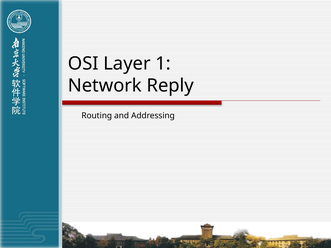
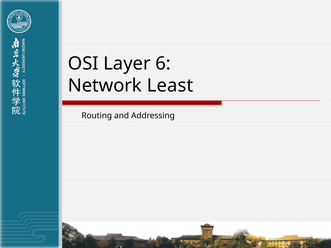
1: 1 -> 6
Reply: Reply -> Least
